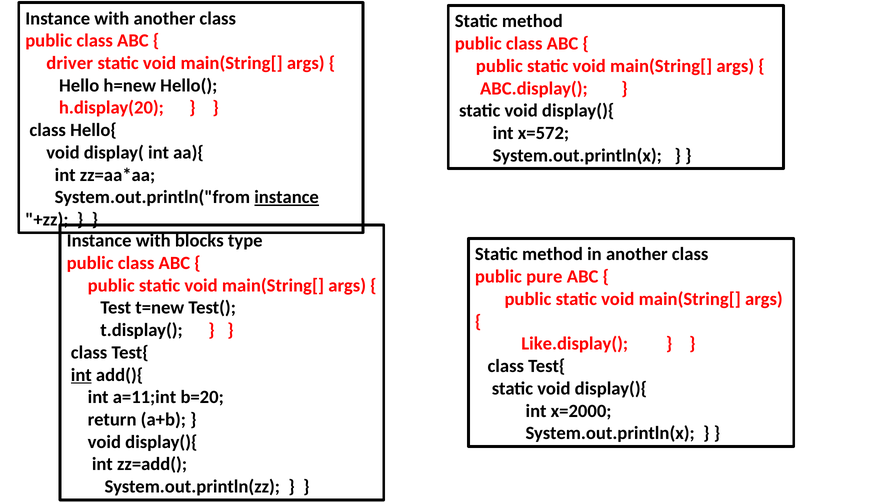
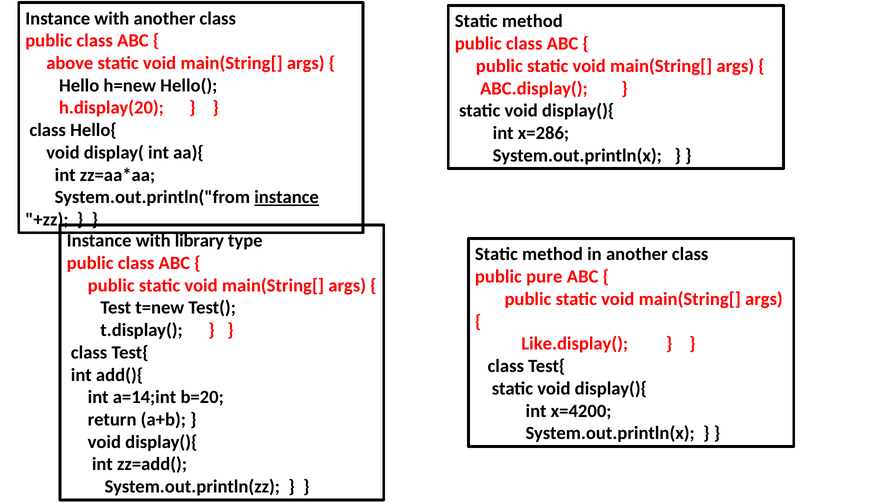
driver: driver -> above
x=572: x=572 -> x=286
blocks: blocks -> library
int at (81, 375) underline: present -> none
a=11;int: a=11;int -> a=14;int
x=2000: x=2000 -> x=4200
